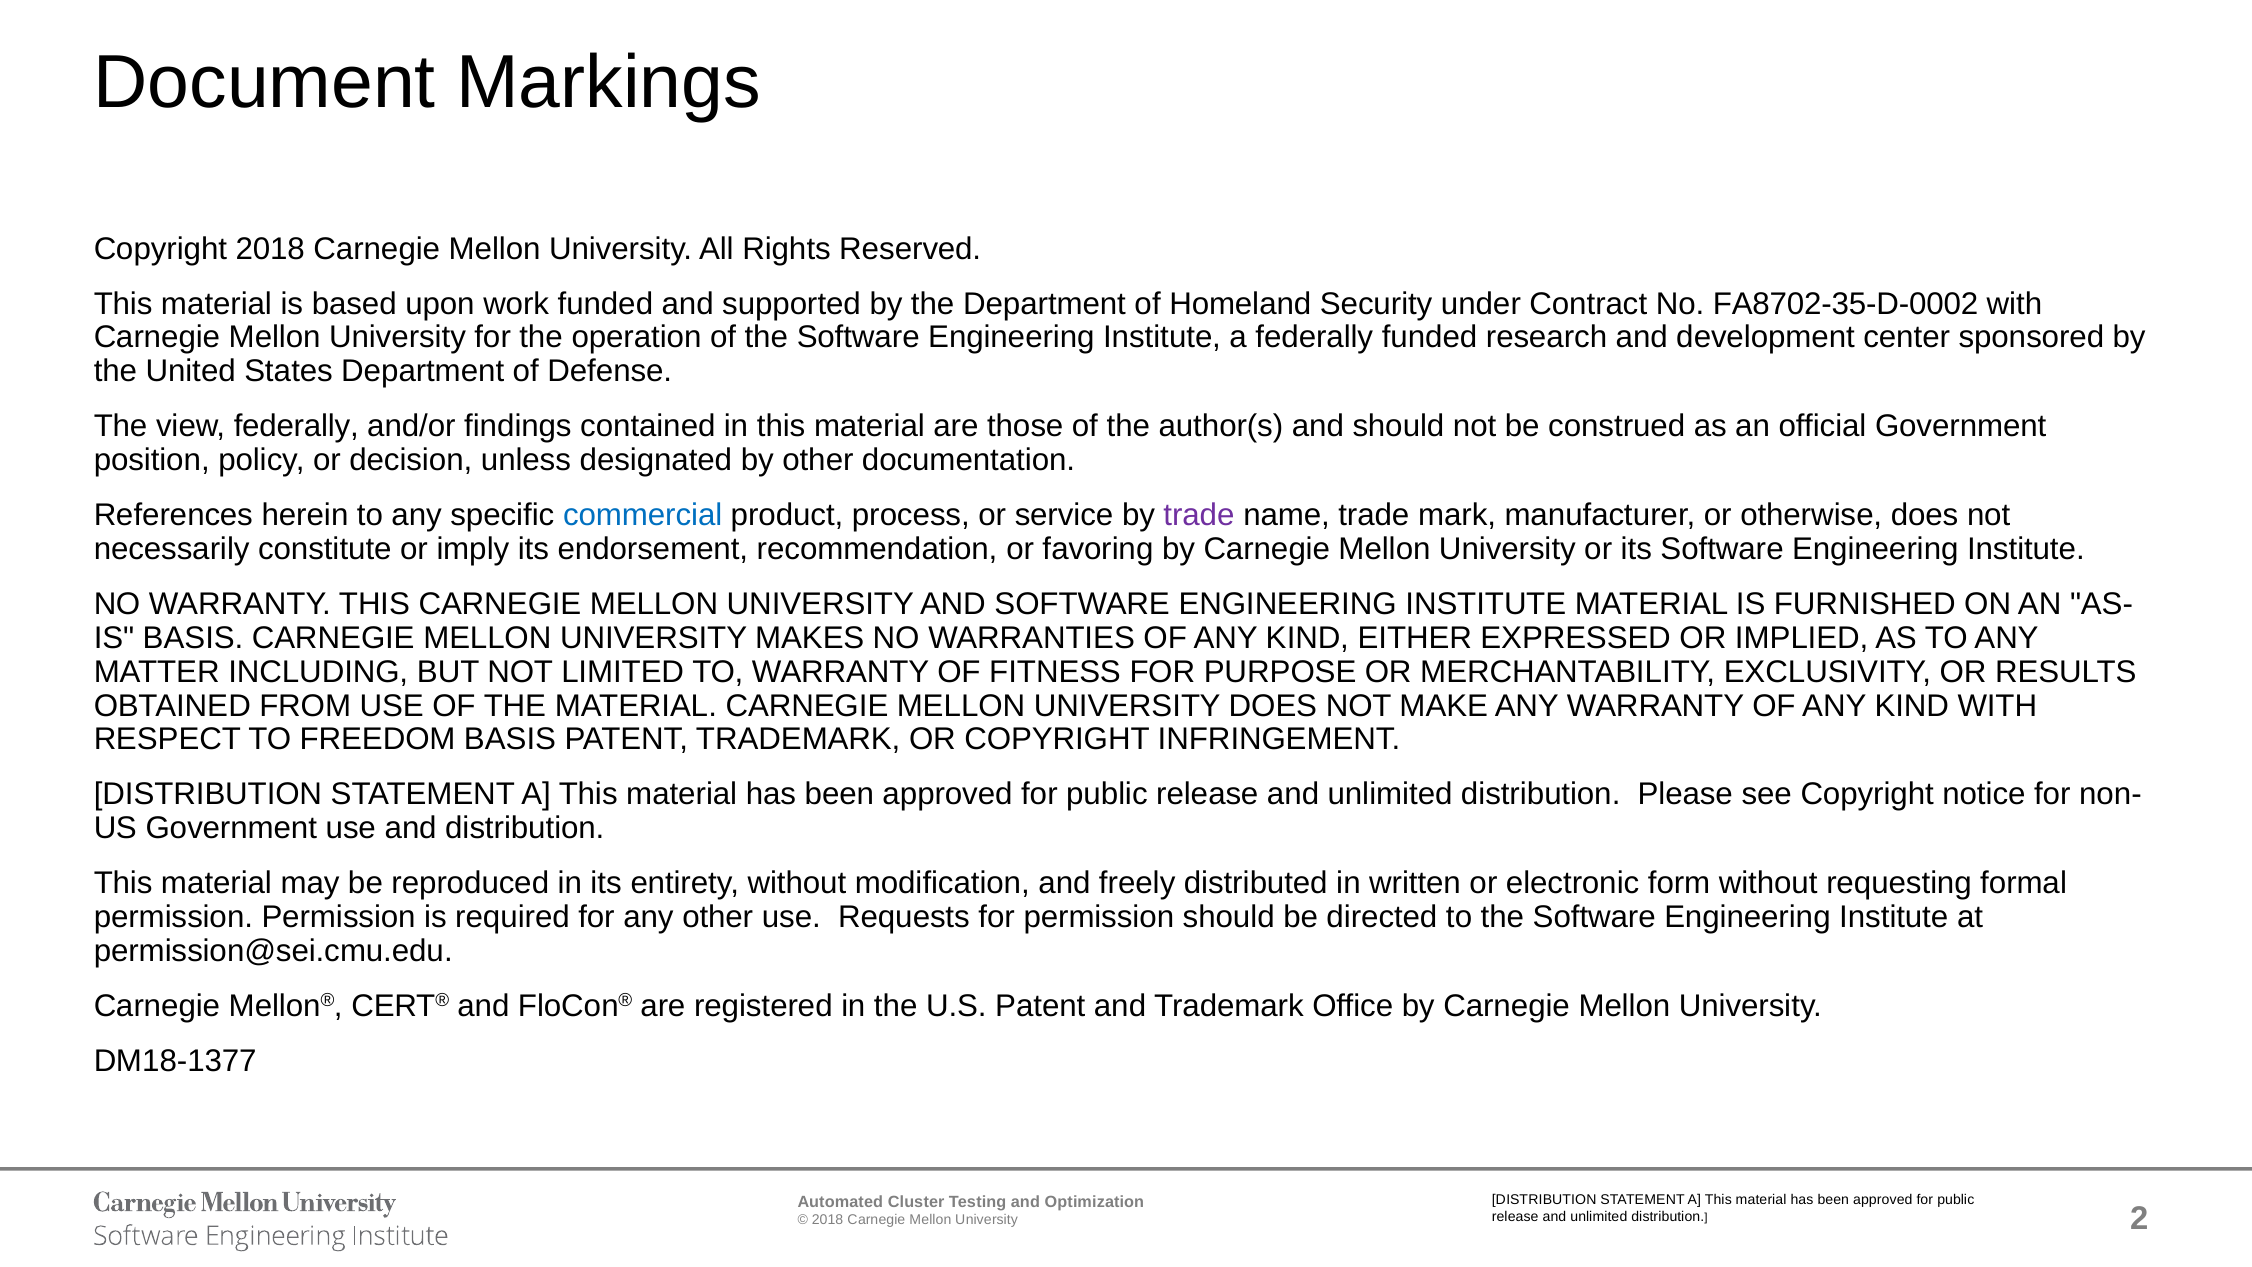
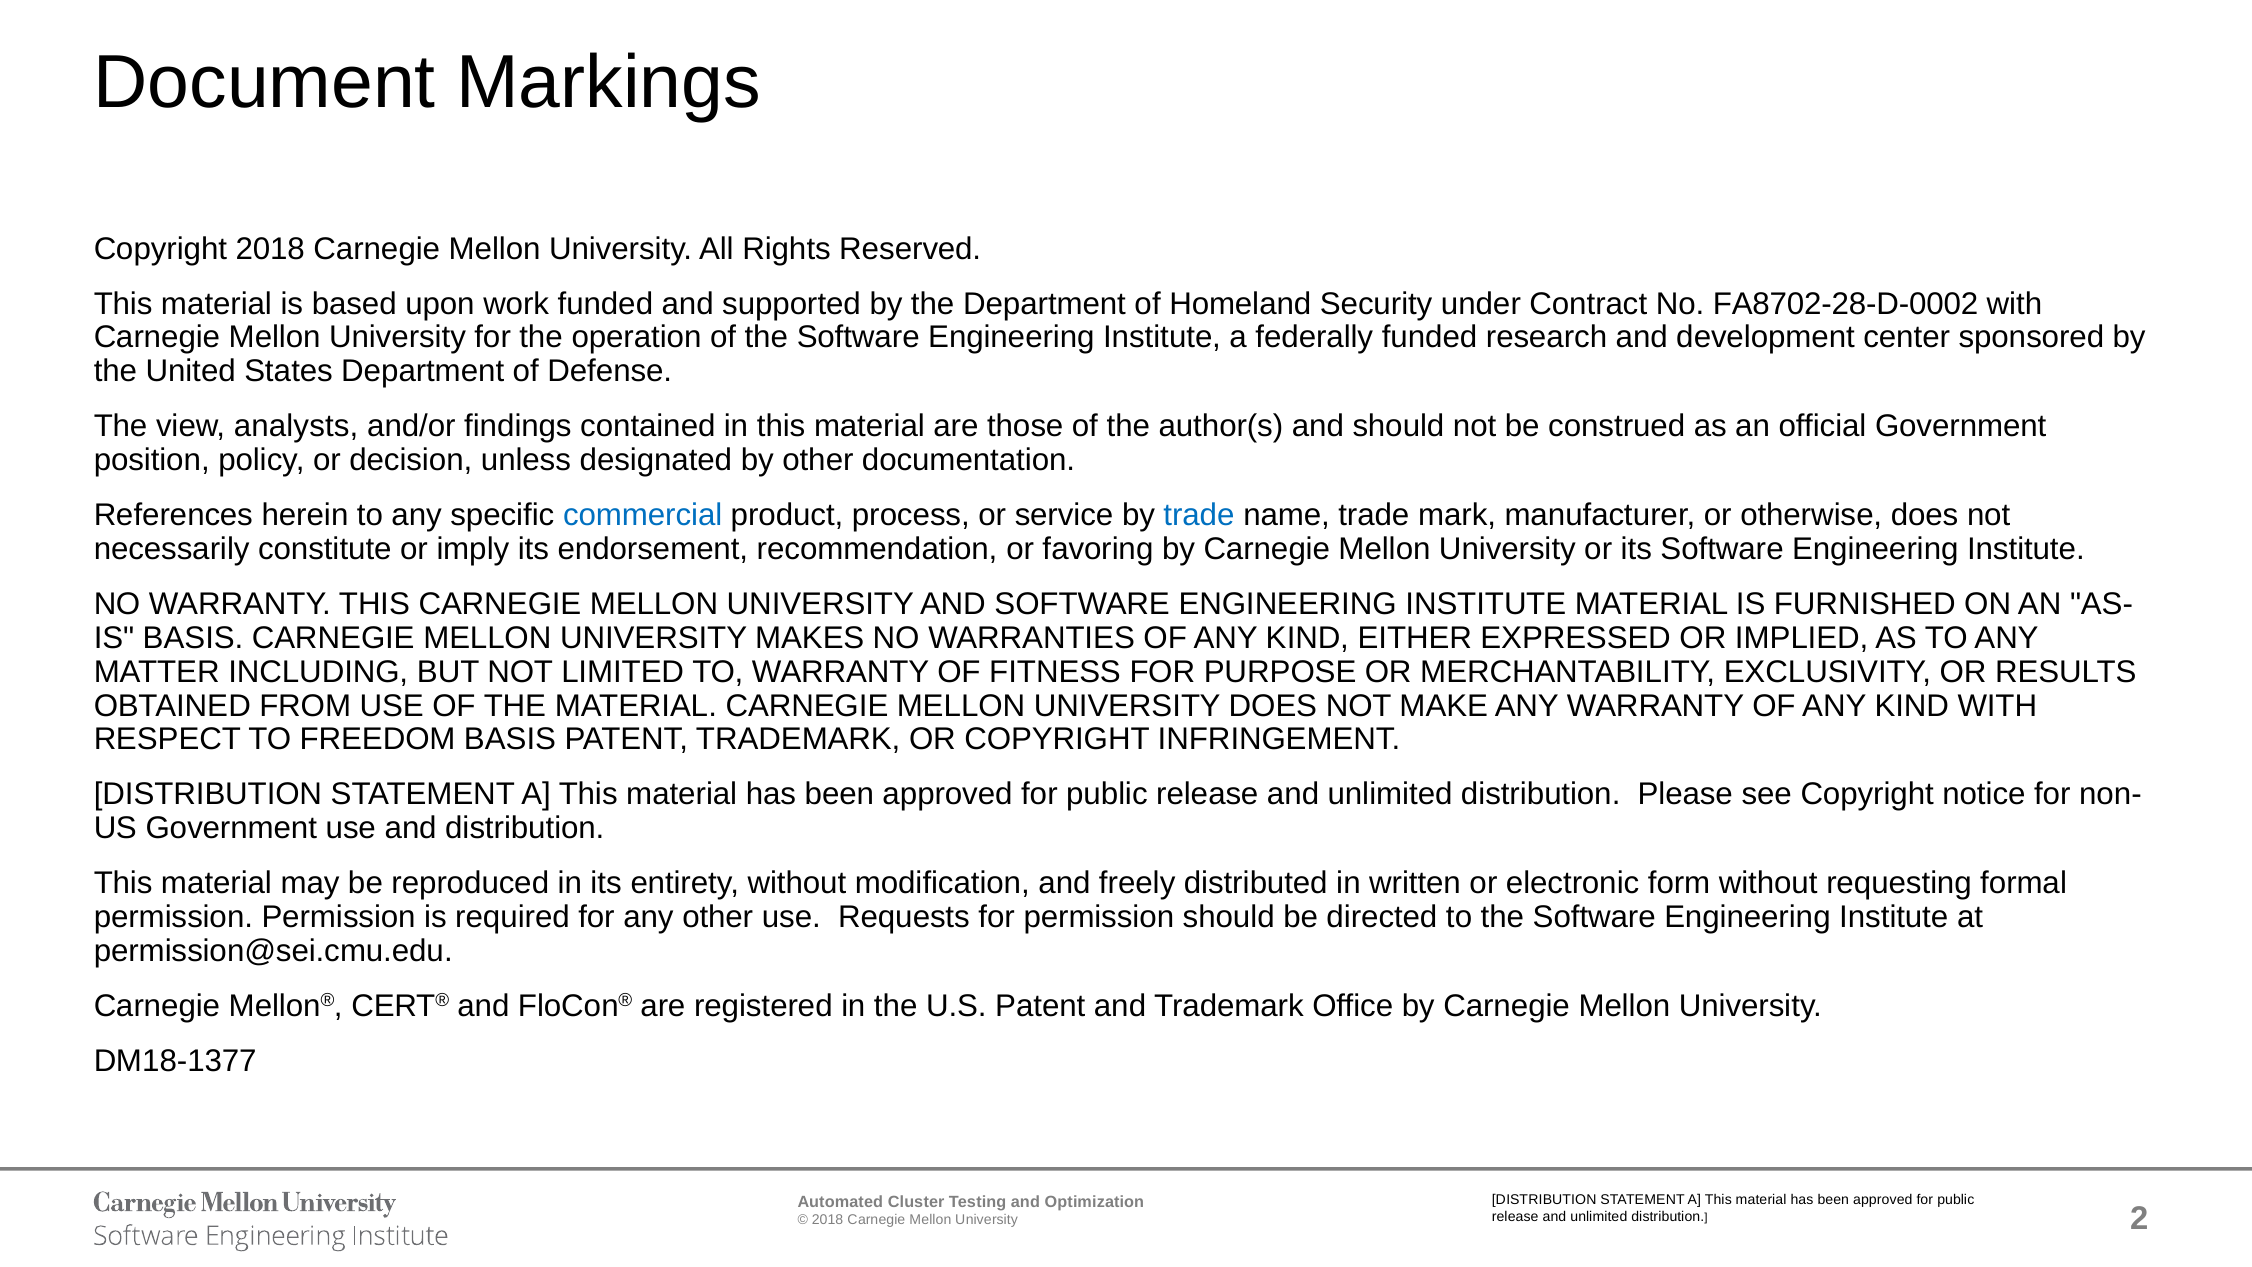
FA8702-35-D-0002: FA8702-35-D-0002 -> FA8702-28-D-0002
view federally: federally -> analysts
trade at (1199, 515) colour: purple -> blue
